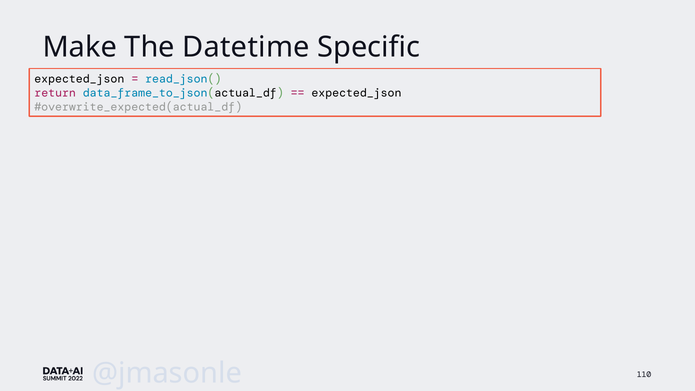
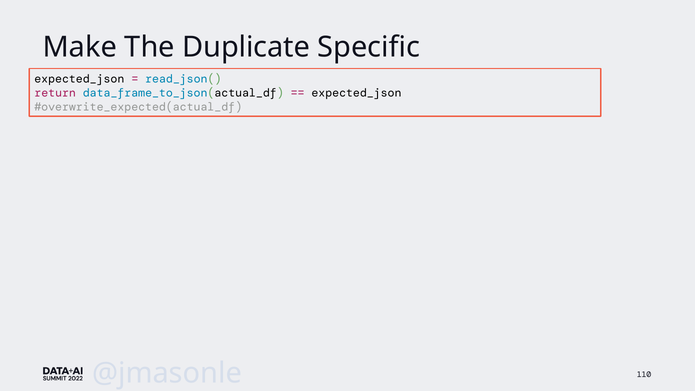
Datetime: Datetime -> Duplicate
